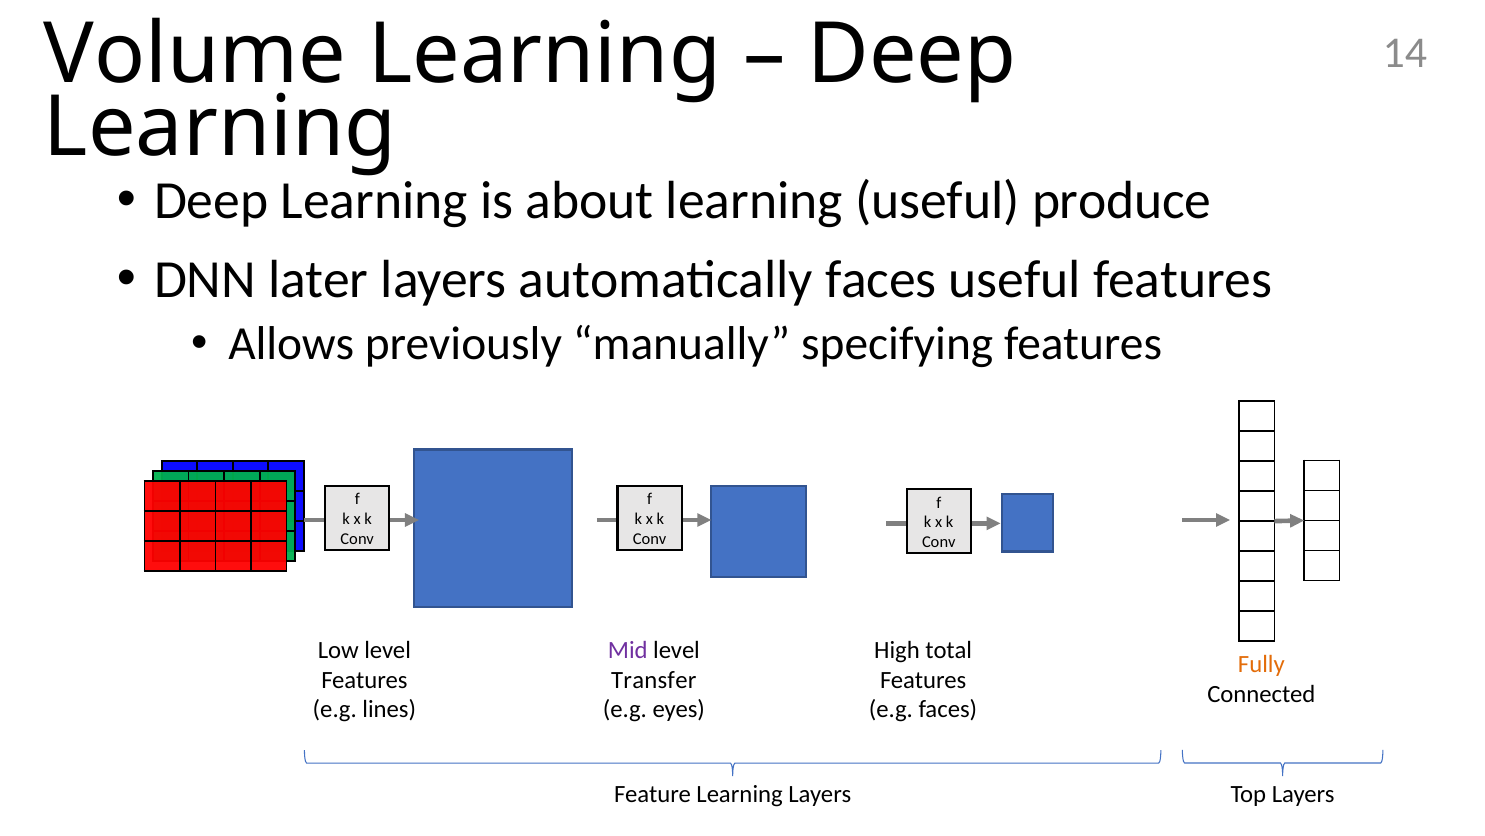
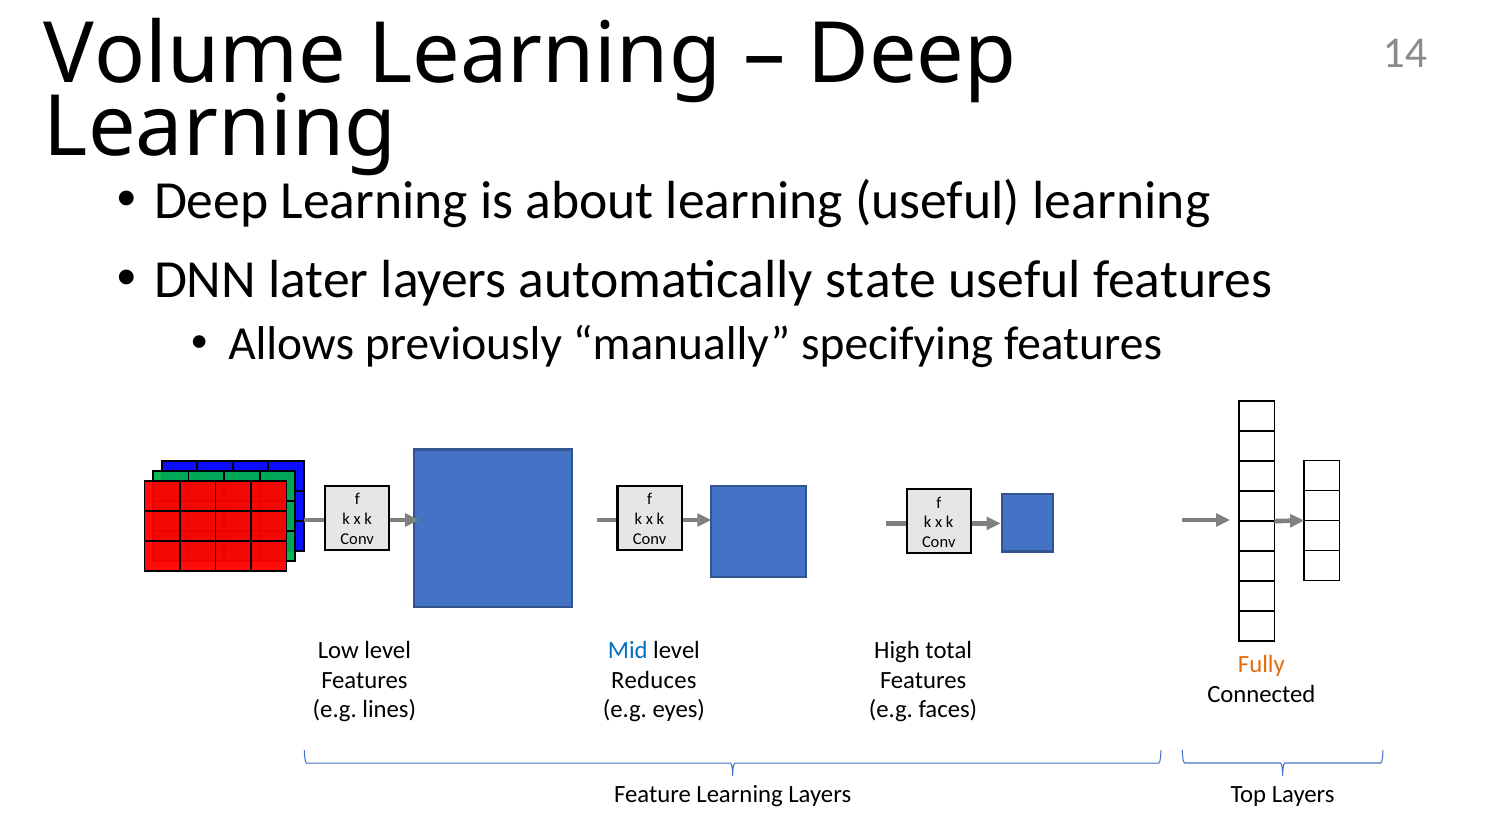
useful produce: produce -> learning
automatically faces: faces -> state
Mid colour: purple -> blue
Transfer: Transfer -> Reduces
